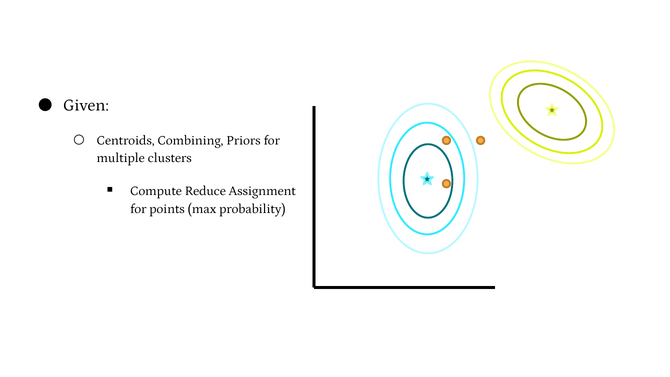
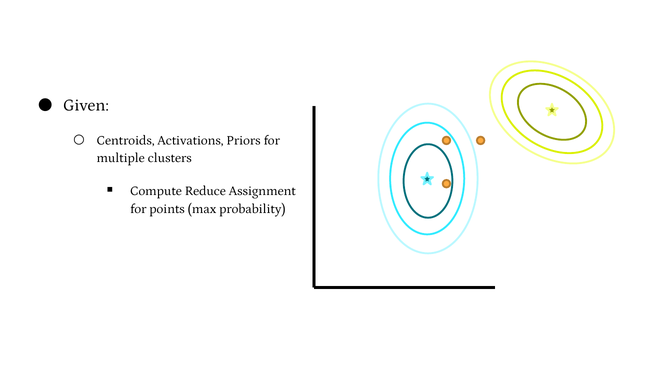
Combining: Combining -> Activations
